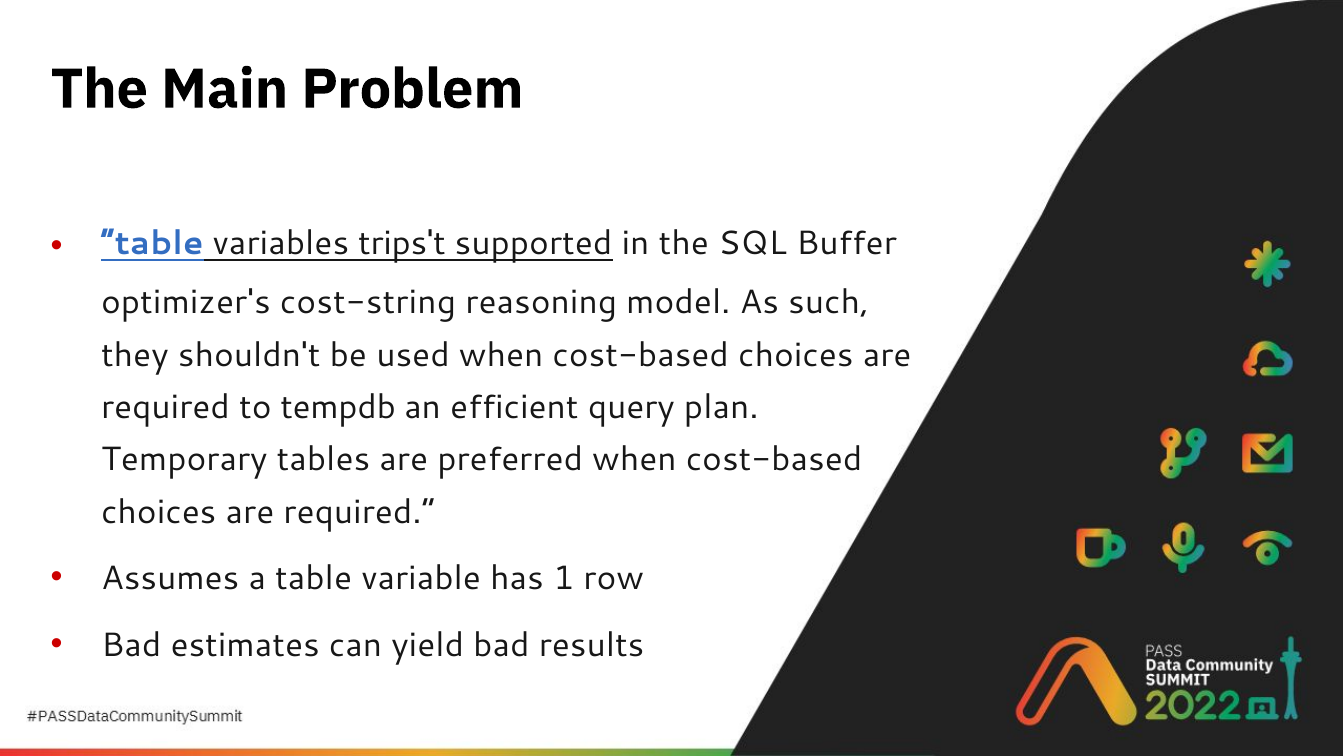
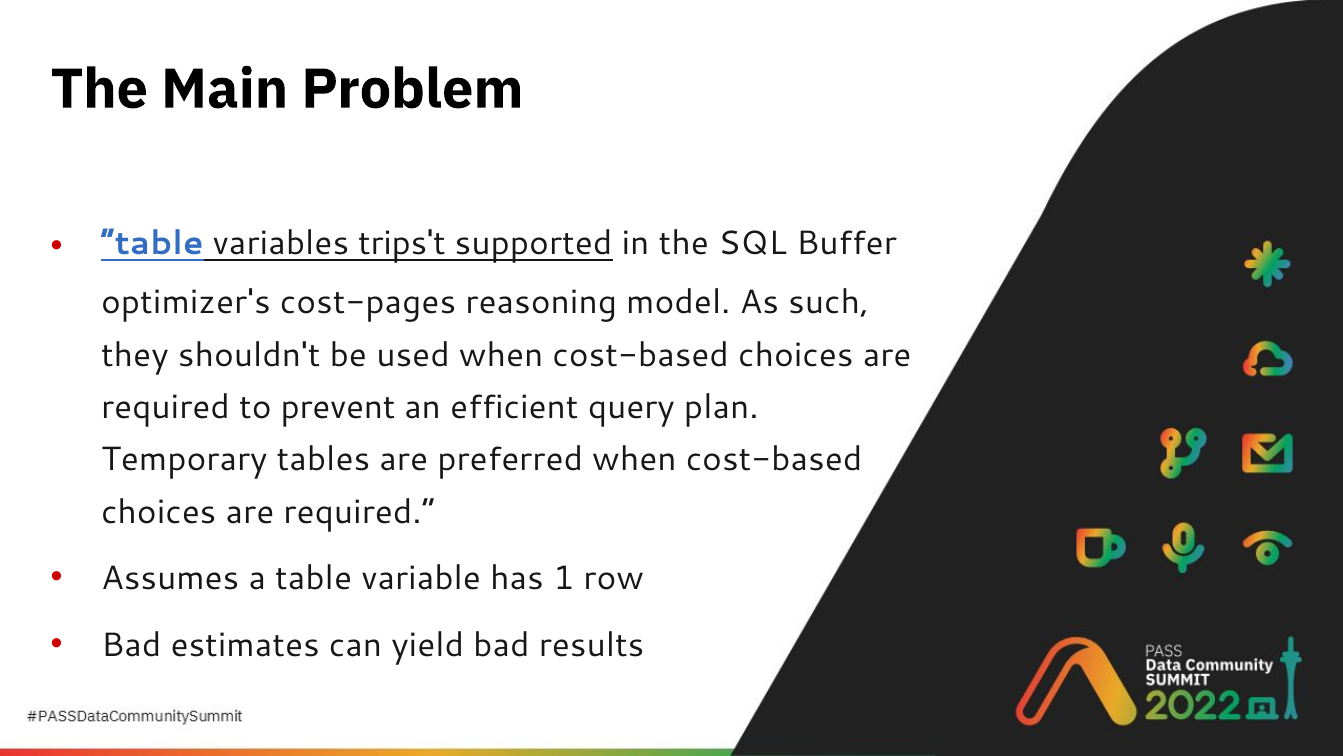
cost-string: cost-string -> cost-pages
tempdb: tempdb -> prevent
